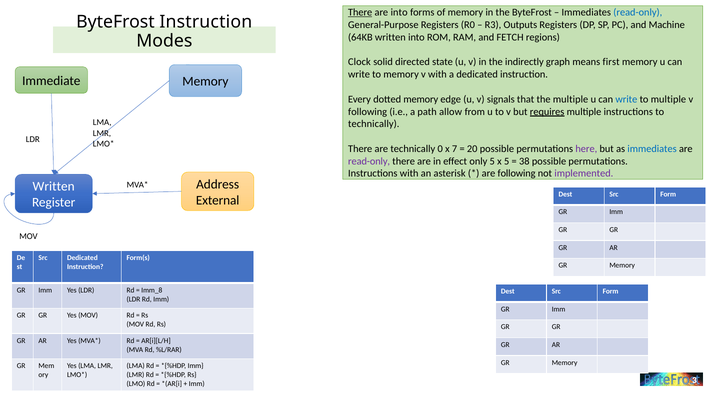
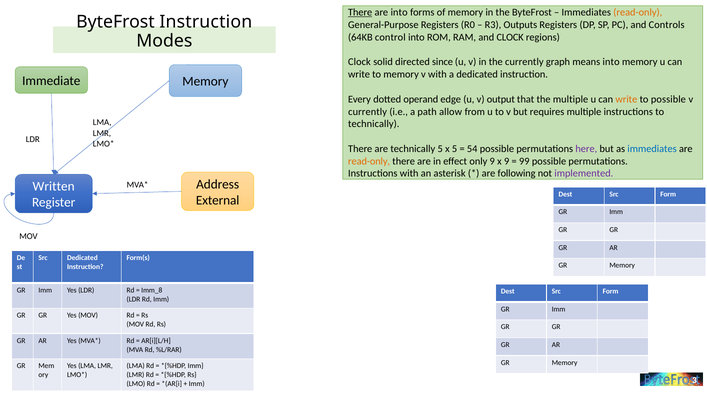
read-only at (638, 12) colour: blue -> orange
Machine: Machine -> Controls
64KB written: written -> control
and FETCH: FETCH -> CLOCK
state: state -> since
the indirectly: indirectly -> currently
means first: first -> into
dotted memory: memory -> operand
signals: signals -> output
write at (626, 99) colour: blue -> orange
to multiple: multiple -> possible
following at (368, 112): following -> currently
requires underline: present -> none
technically 0: 0 -> 5
x 7: 7 -> 5
20: 20 -> 54
read-only at (369, 161) colour: purple -> orange
only 5: 5 -> 9
x 5: 5 -> 9
38: 38 -> 99
